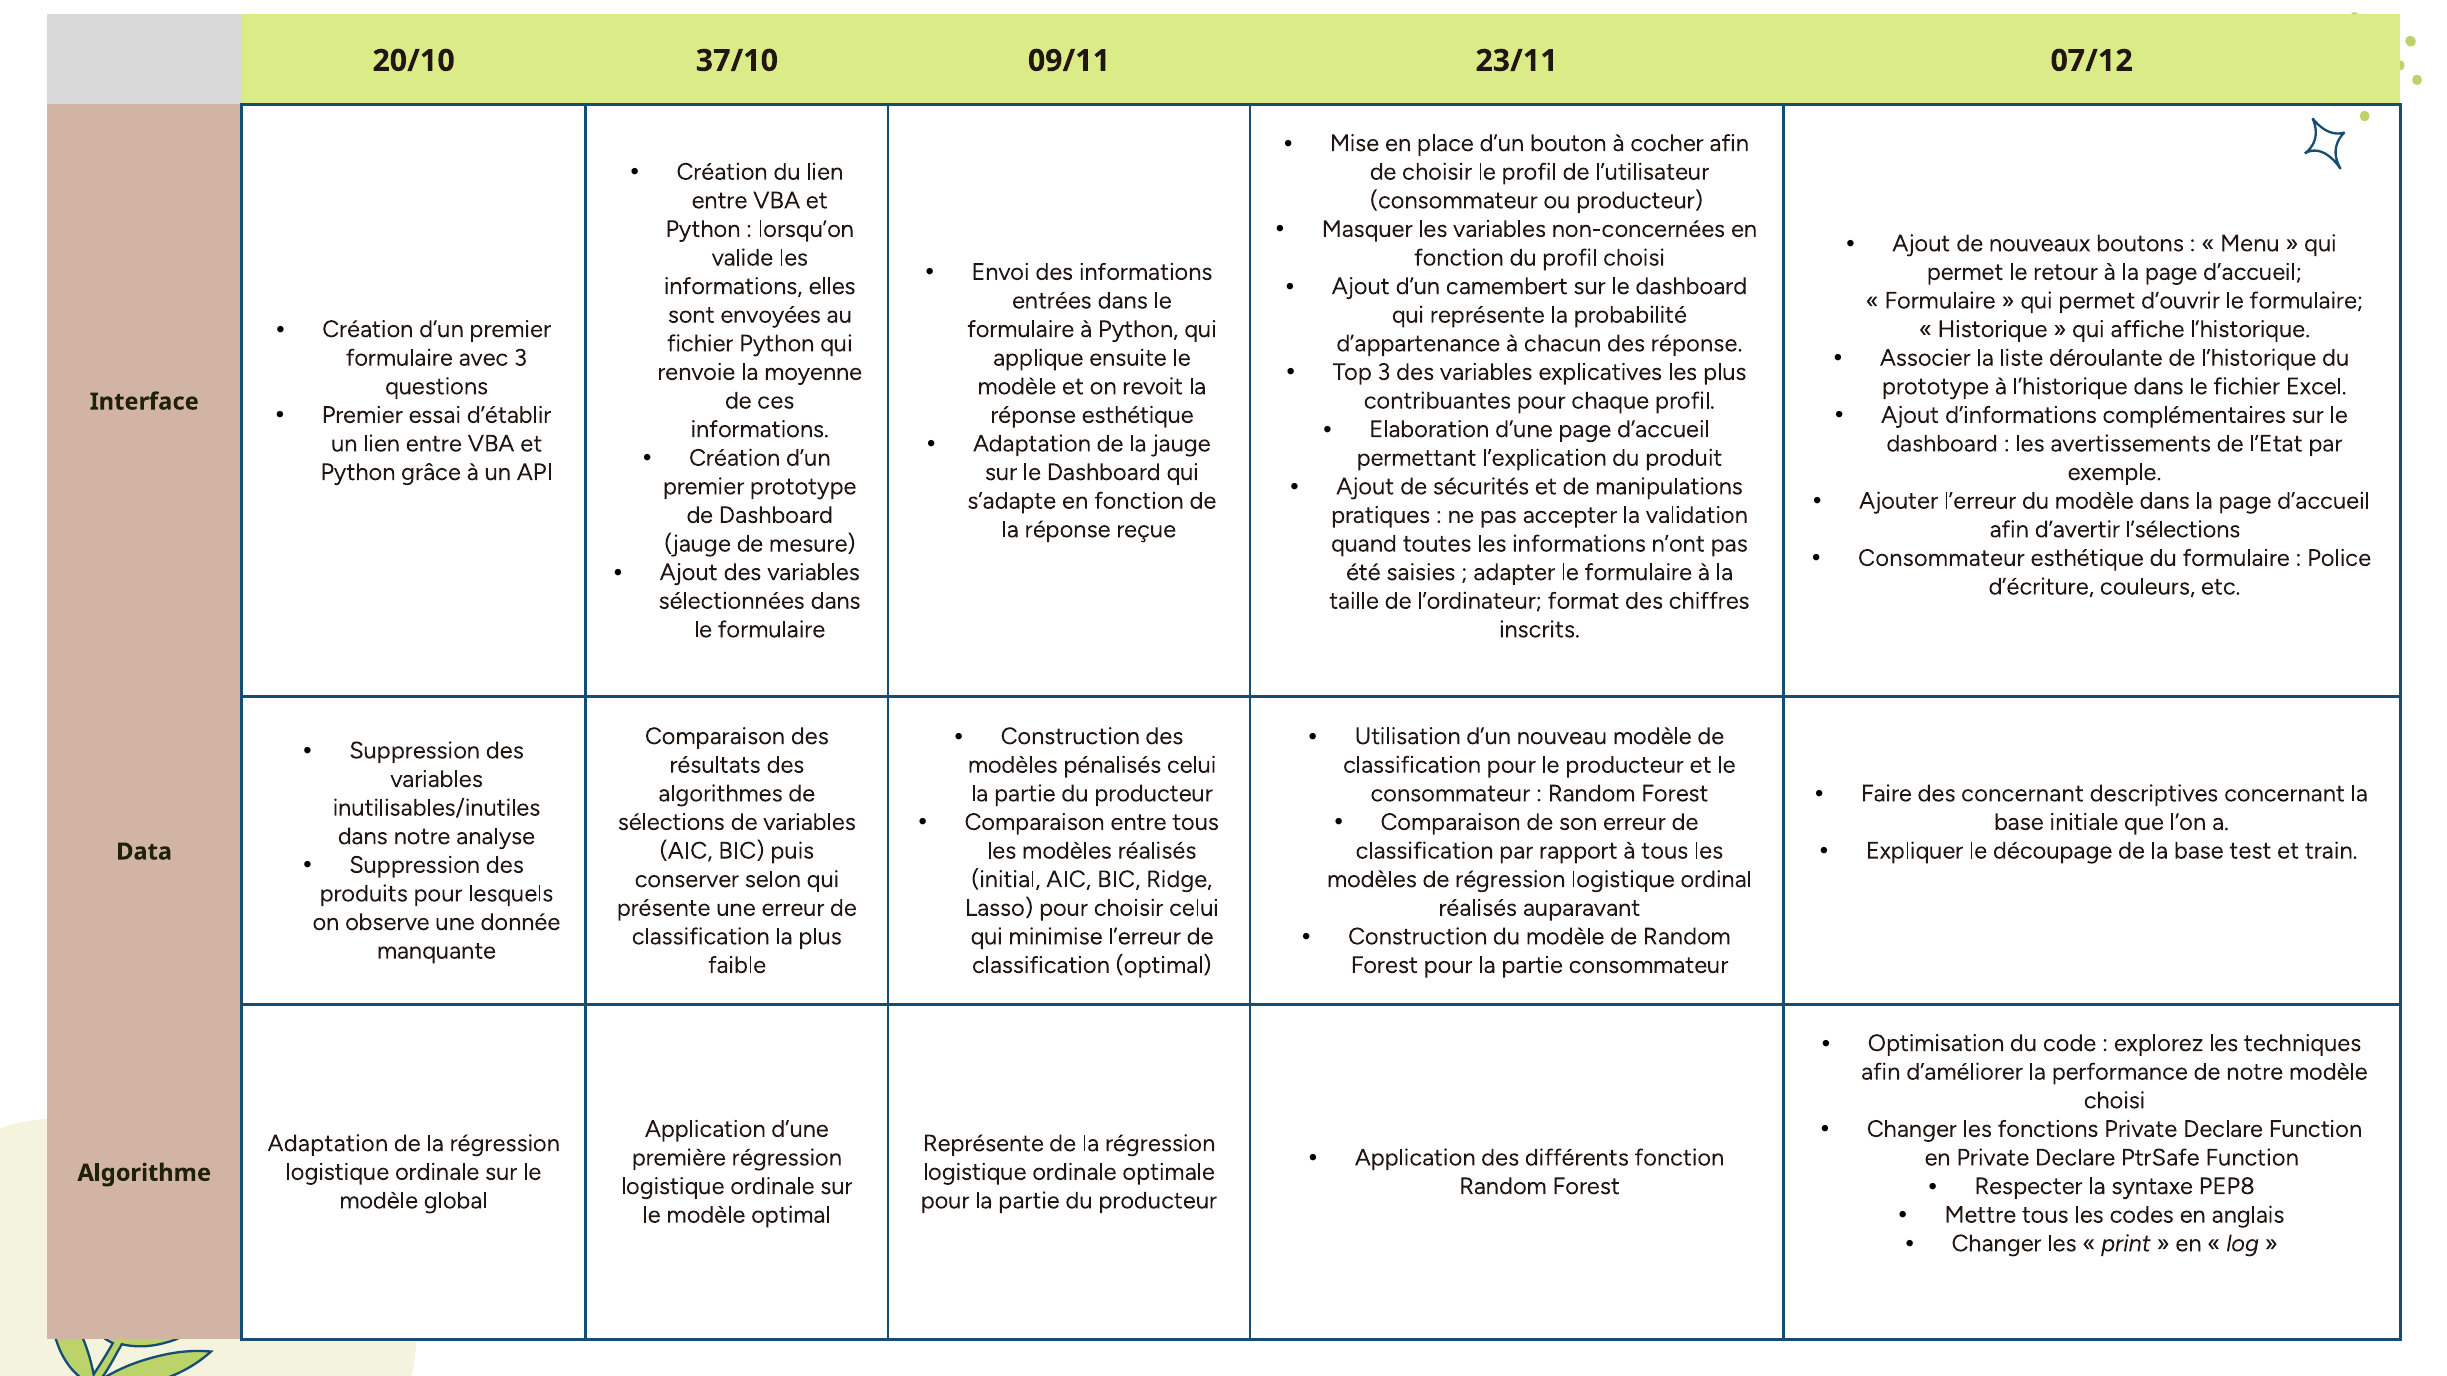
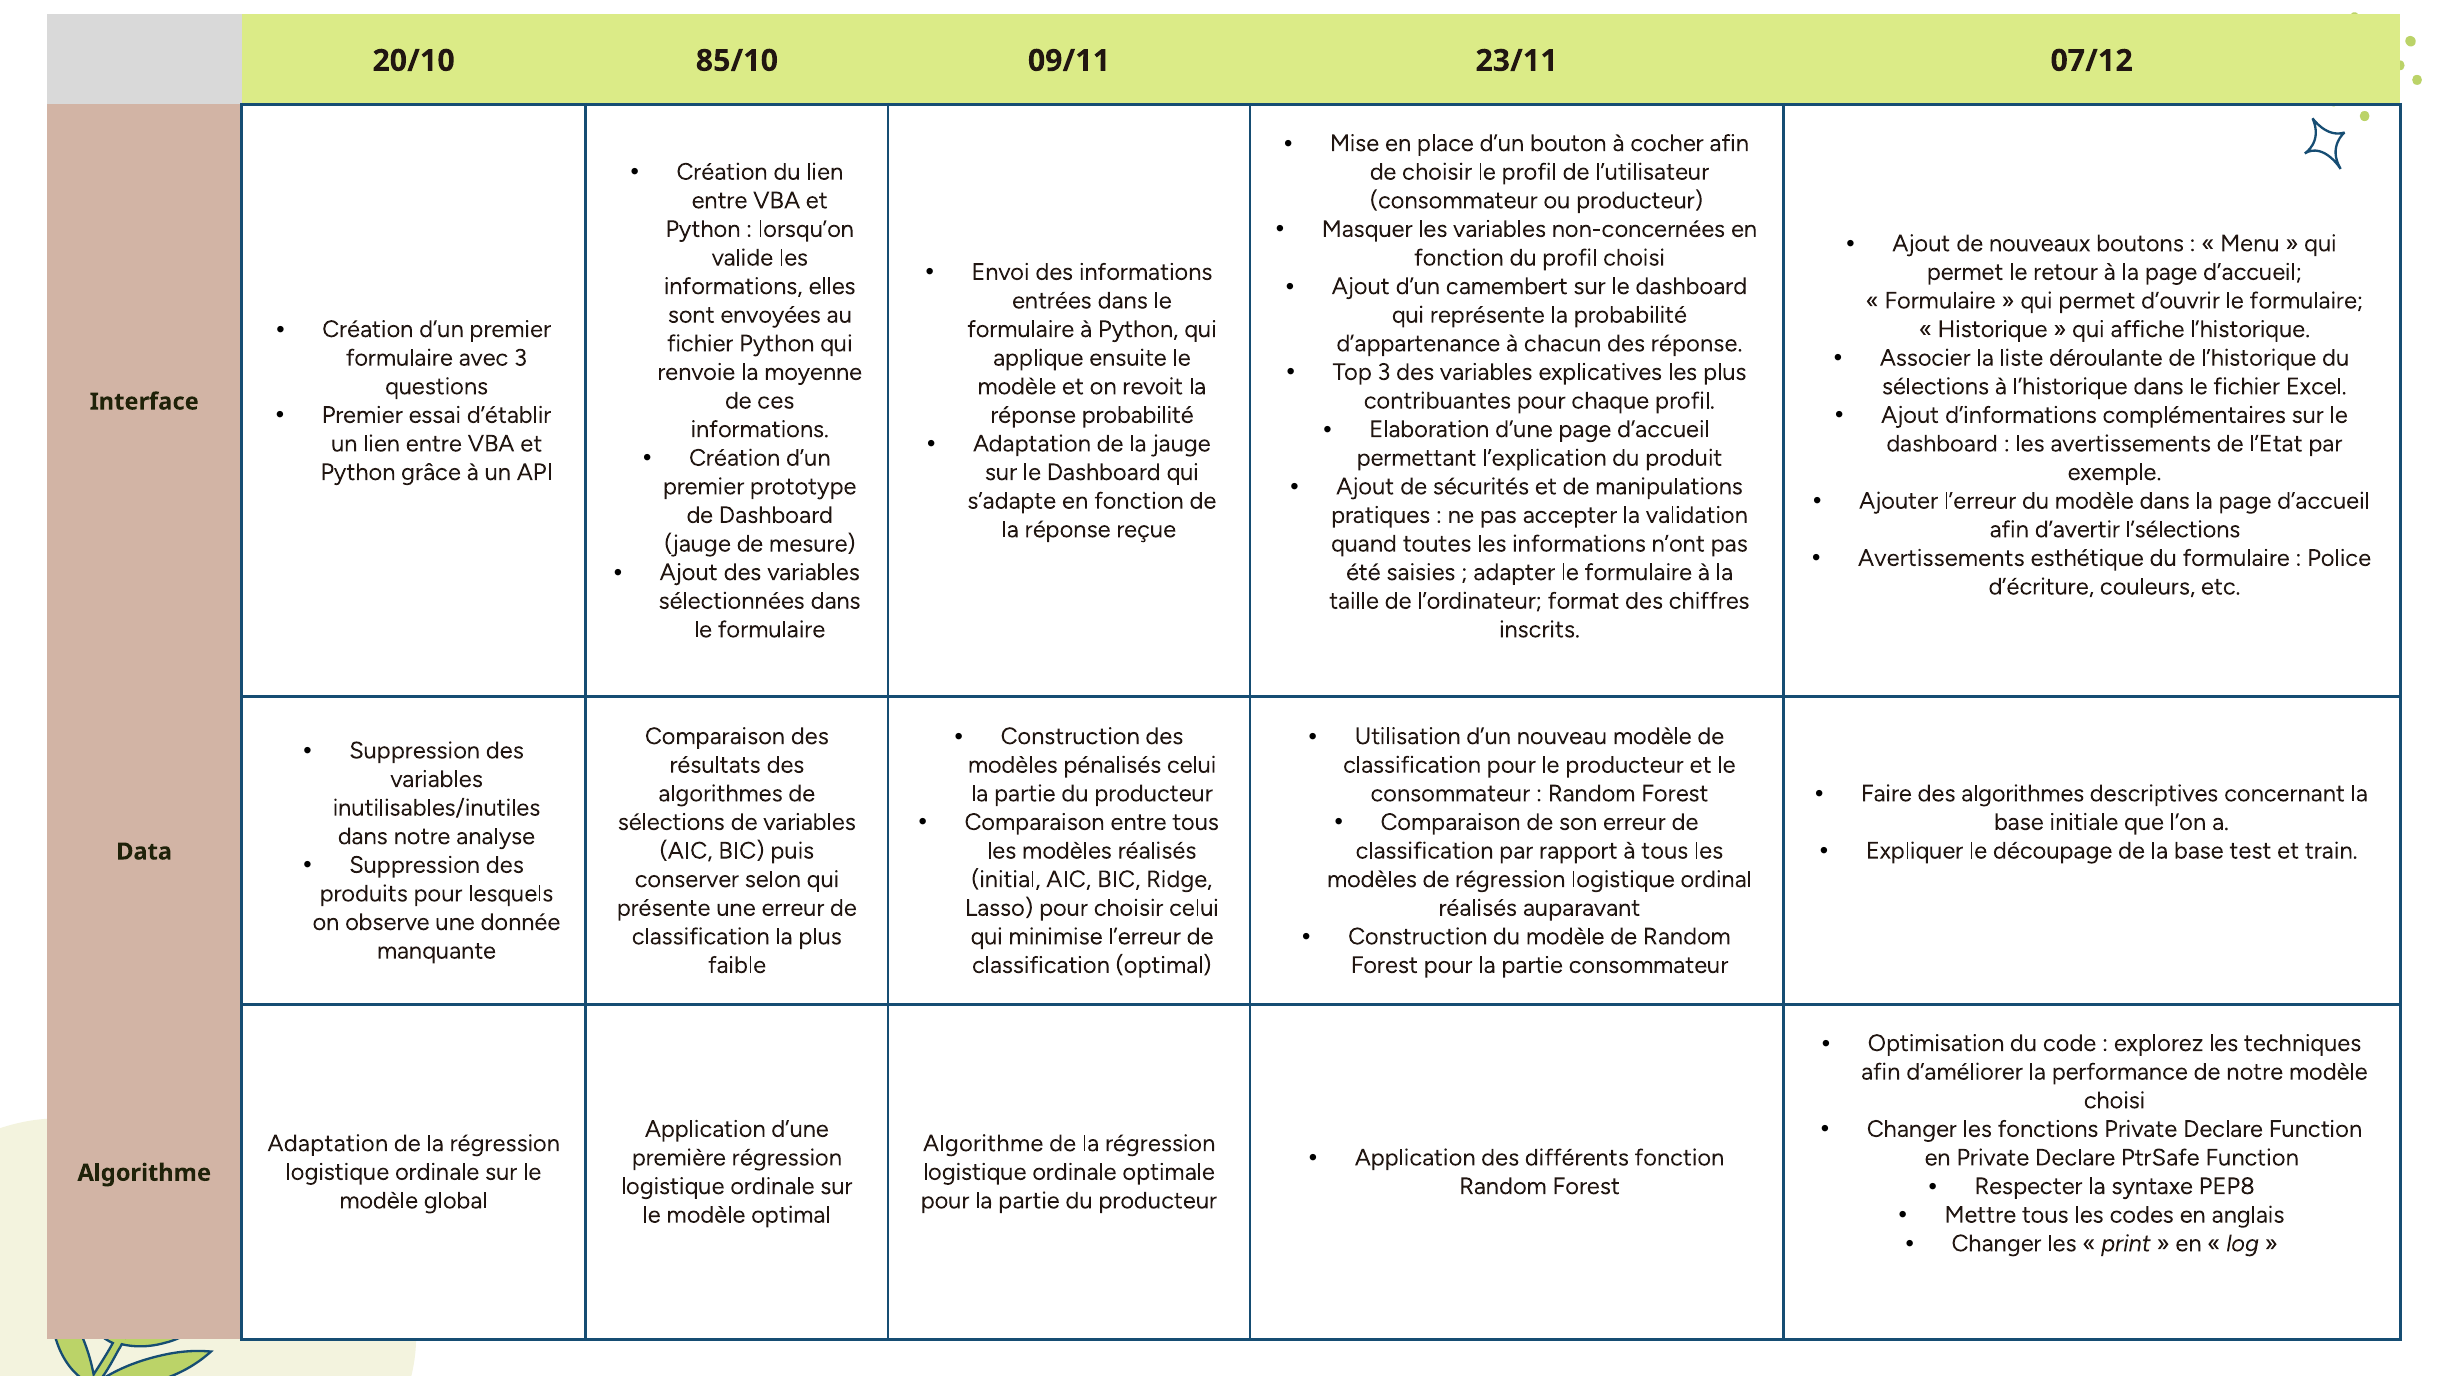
37/10: 37/10 -> 85/10
prototype at (1935, 387): prototype -> sélections
réponse esthétique: esthétique -> probabilité
Consommateur at (1941, 558): Consommateur -> Avertissements
Faire des concernant: concernant -> algorithmes
Représente at (983, 1144): Représente -> Algorithme
